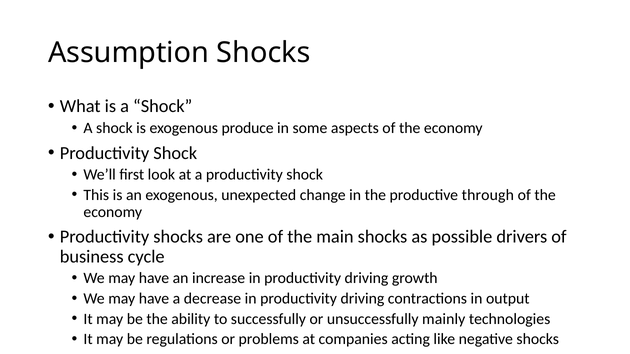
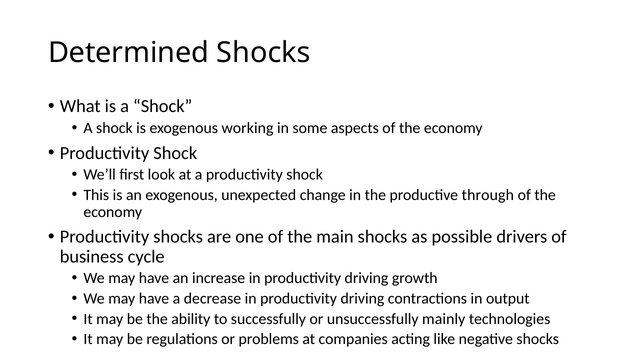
Assumption: Assumption -> Determined
produce: produce -> working
